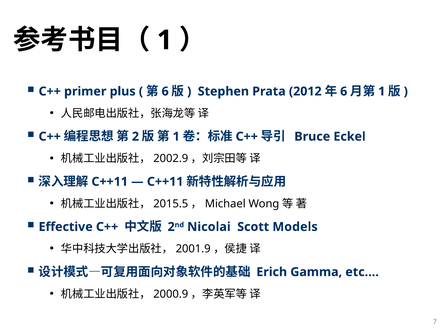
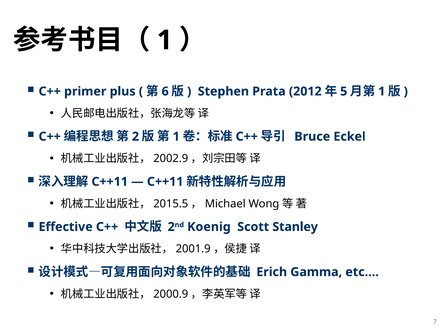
6 at (344, 91): 6 -> 5
Nicolai: Nicolai -> Koenig
Models: Models -> Stanley
